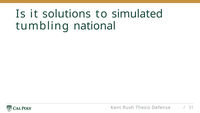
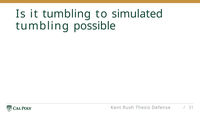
it solutions: solutions -> tumbling
national: national -> possible
